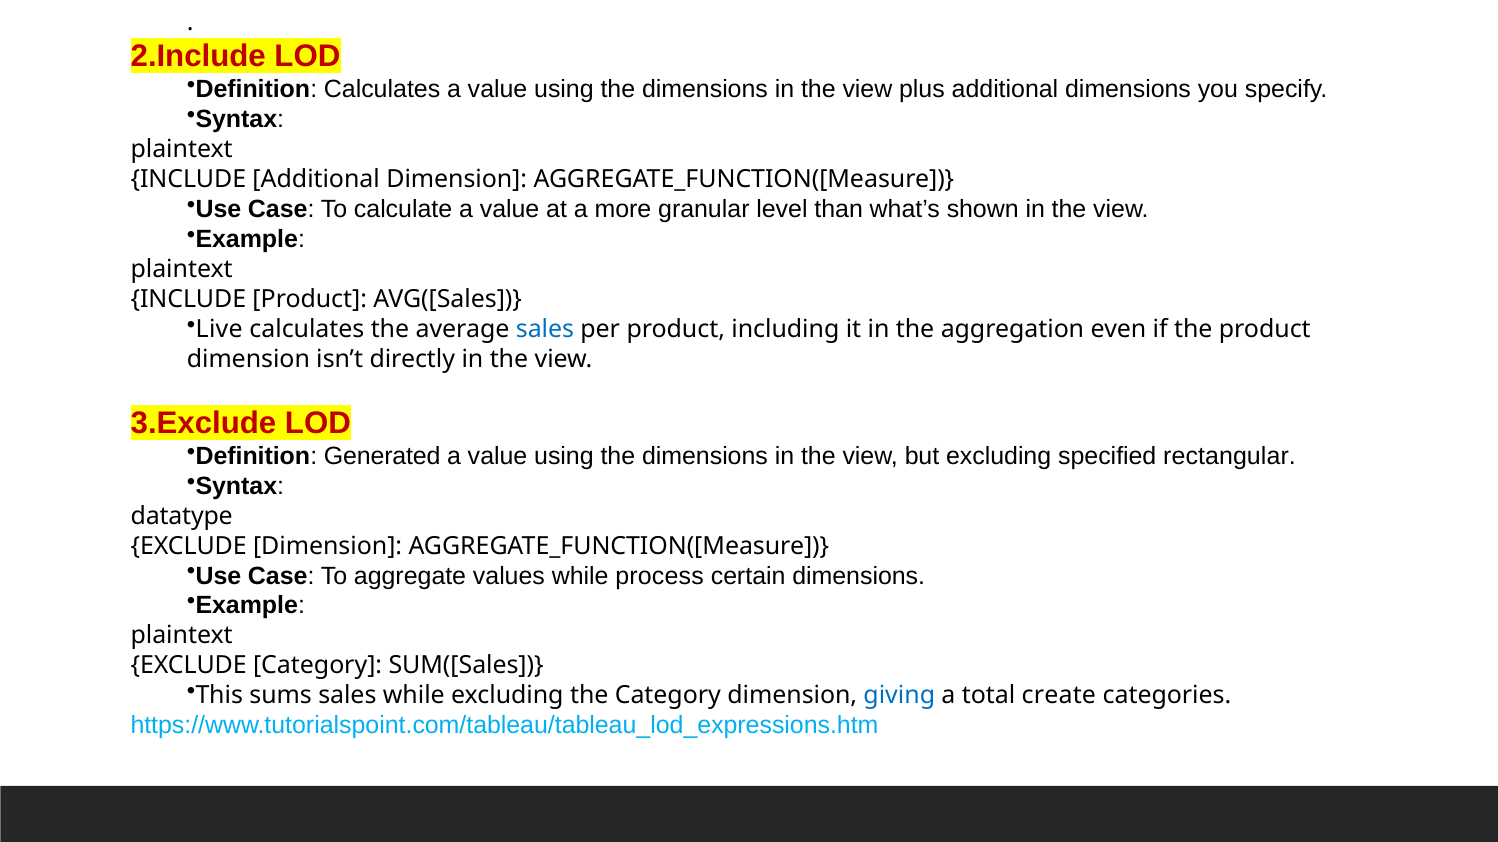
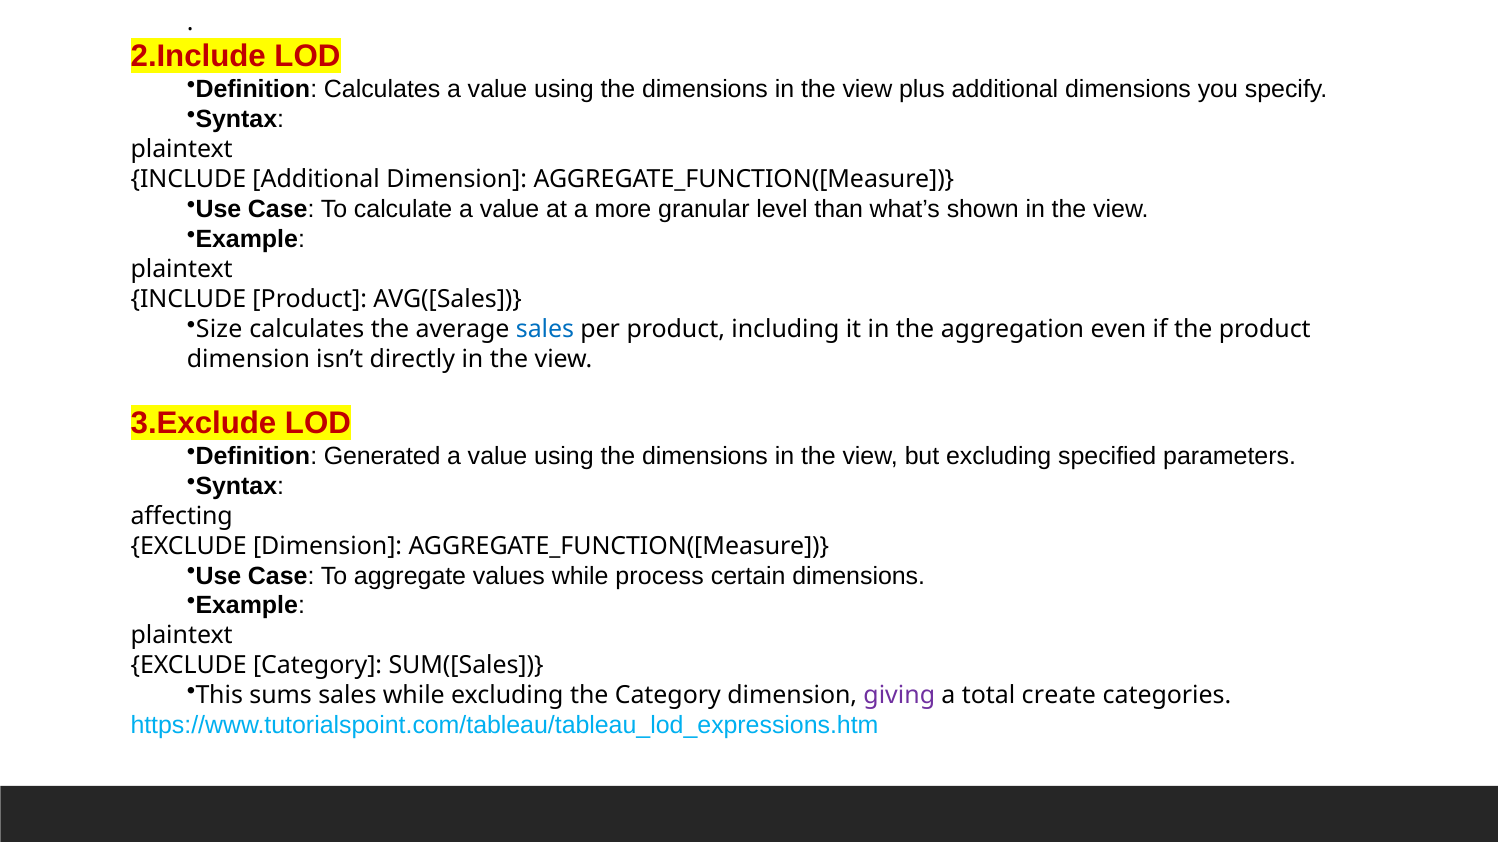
Live: Live -> Size
rectangular: rectangular -> parameters
datatype: datatype -> affecting
giving colour: blue -> purple
